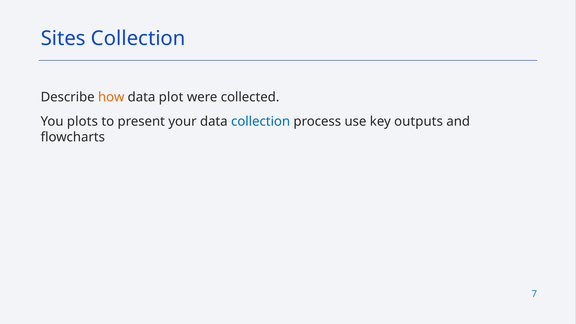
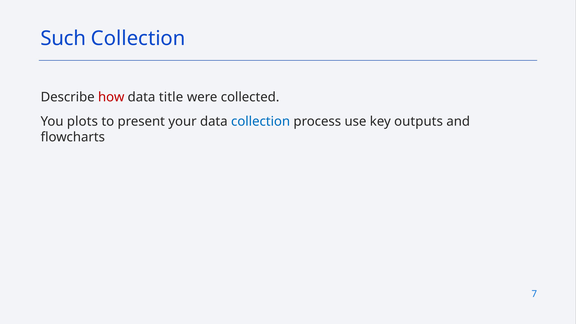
Sites: Sites -> Such
how colour: orange -> red
plot: plot -> title
